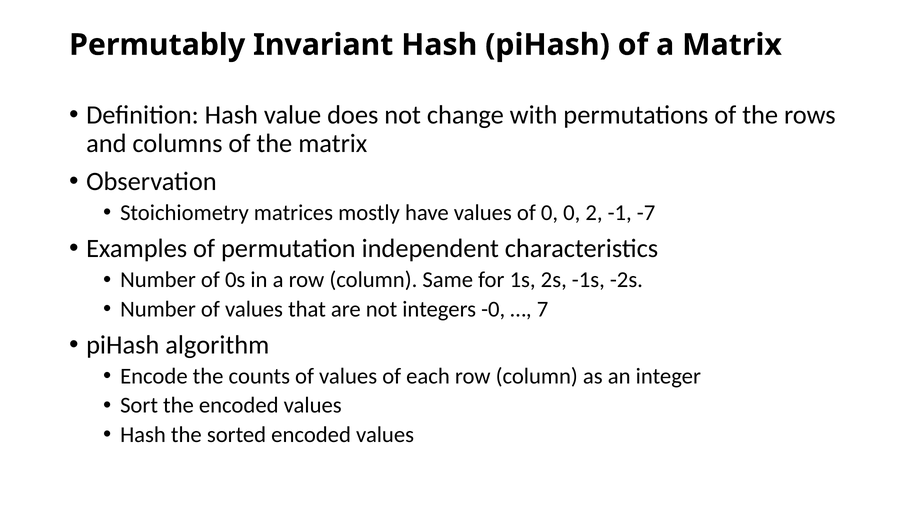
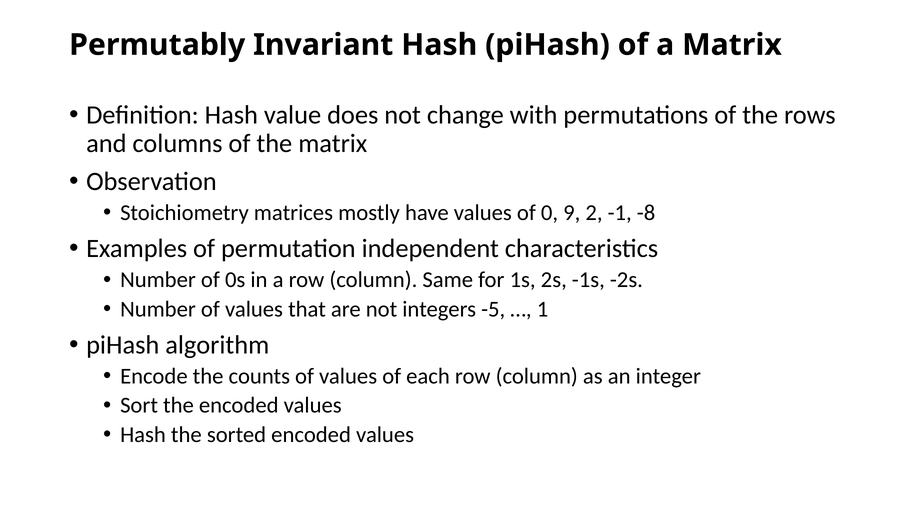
0 0: 0 -> 9
-7: -7 -> -8
-0: -0 -> -5
7: 7 -> 1
